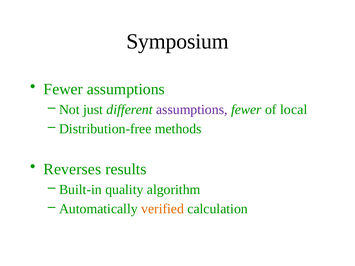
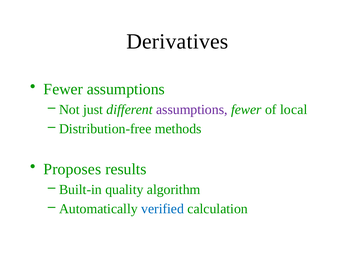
Symposium: Symposium -> Derivatives
Reverses: Reverses -> Proposes
verified colour: orange -> blue
